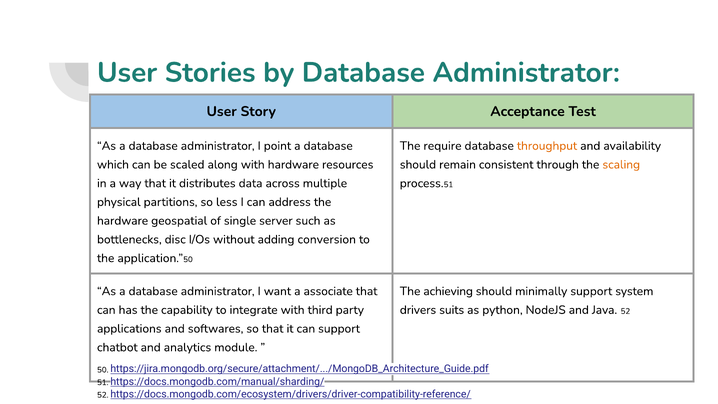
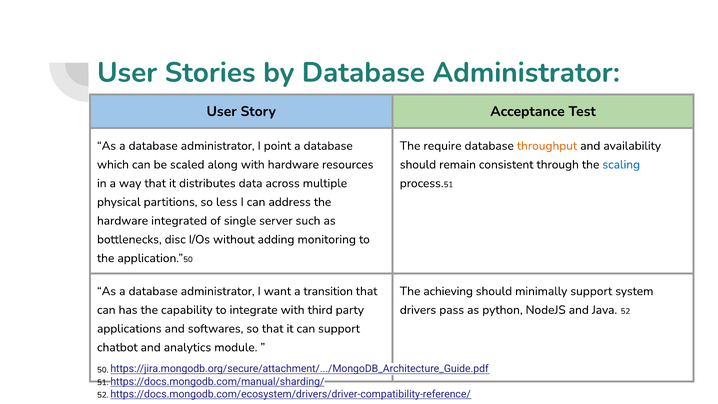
scaling colour: orange -> blue
geospatial: geospatial -> integrated
conversion: conversion -> monitoring
associate: associate -> transition
suits: suits -> pass
